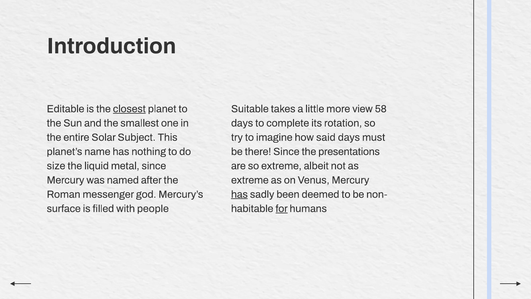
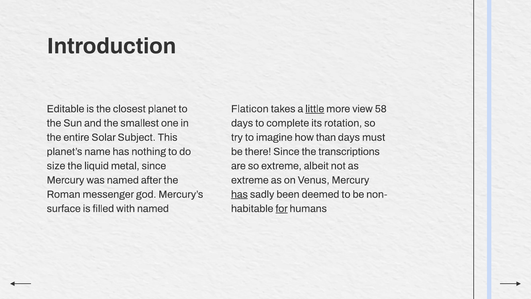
closest underline: present -> none
Suitable: Suitable -> Flaticon
little underline: none -> present
said: said -> than
presentations: presentations -> transcriptions
with people: people -> named
